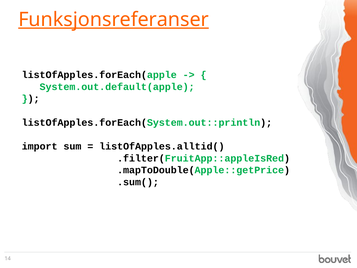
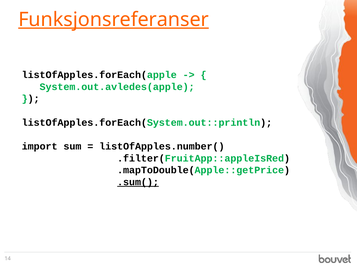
System.out.default(apple: System.out.default(apple -> System.out.avledes(apple
listOfApples.alltid(: listOfApples.alltid( -> listOfApples.number(
.sum( underline: none -> present
